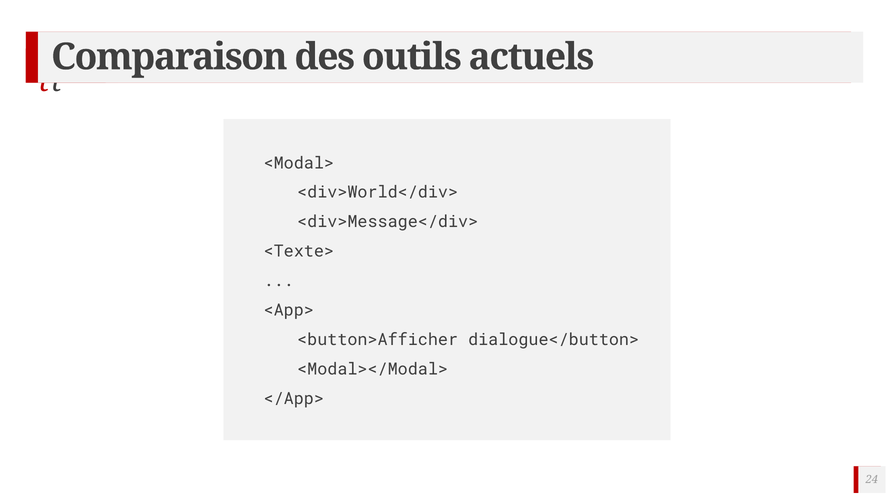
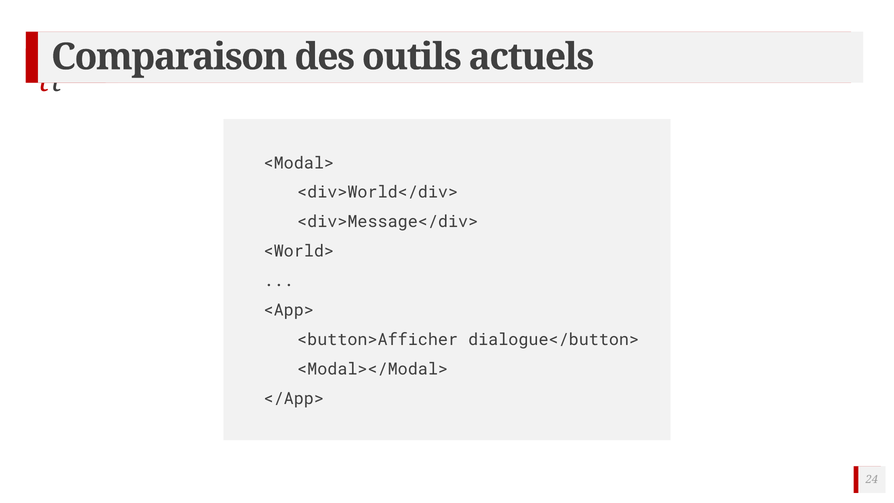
<Texte>: <Texte> -> <World>
